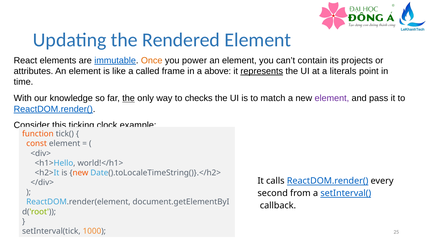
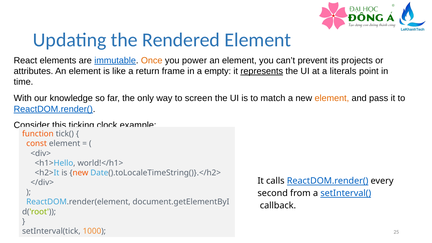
contain: contain -> prevent
called: called -> return
above: above -> empty
the at (129, 98) underline: present -> none
checks: checks -> screen
element at (332, 98) colour: purple -> orange
